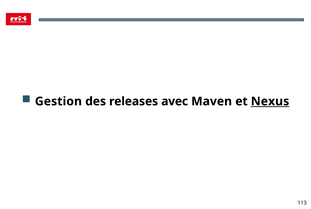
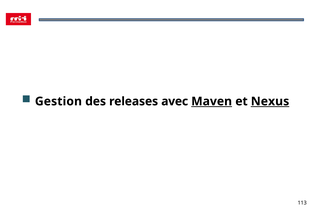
Maven underline: none -> present
